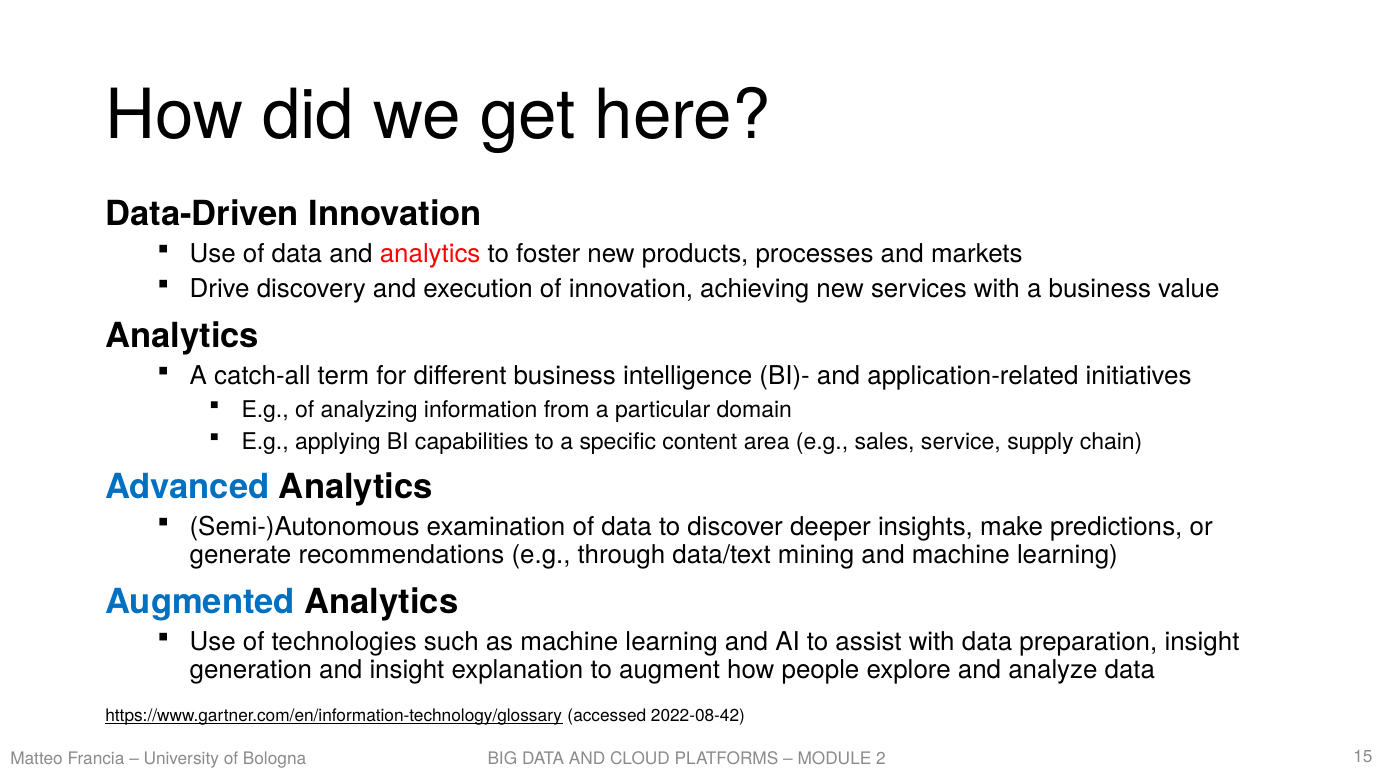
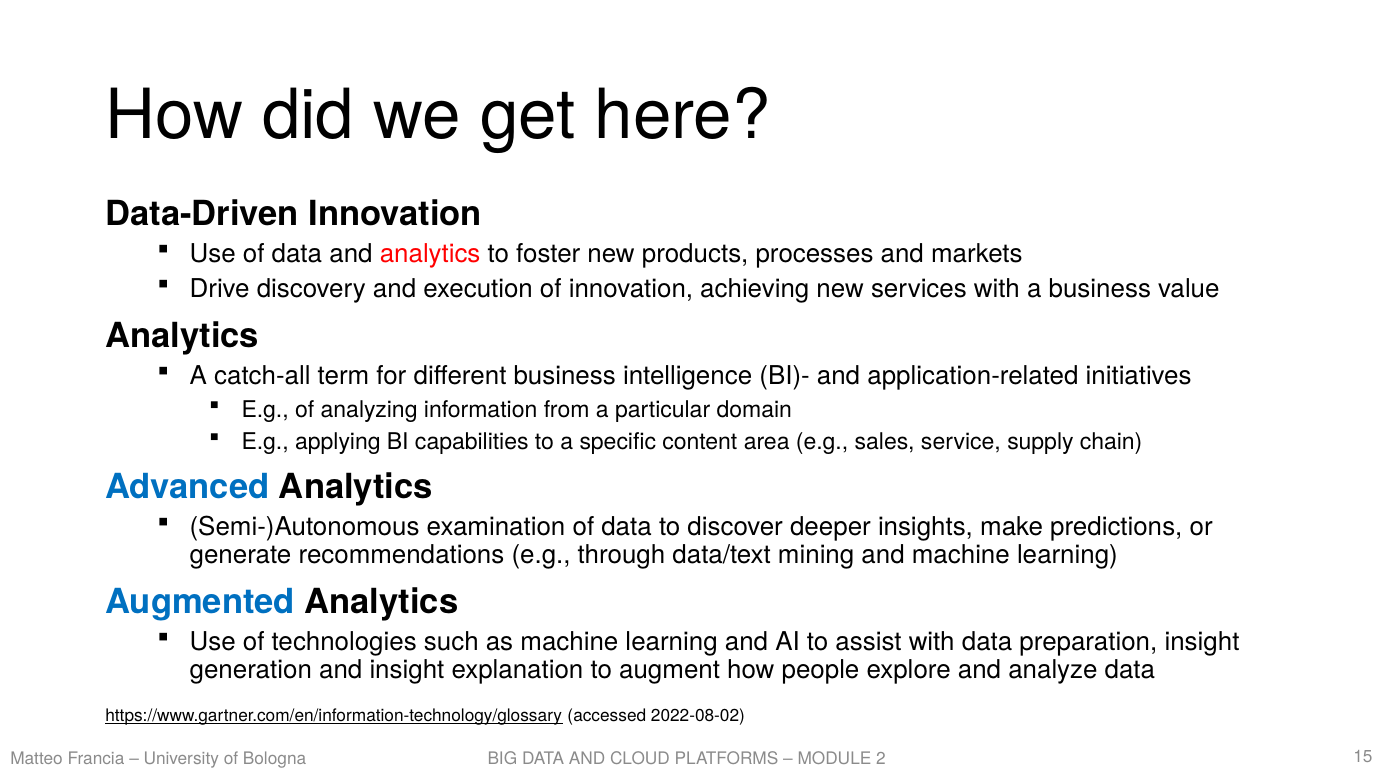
2022-08-42: 2022-08-42 -> 2022-08-02
